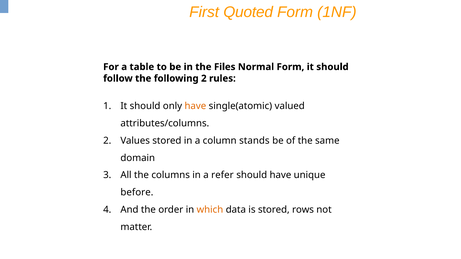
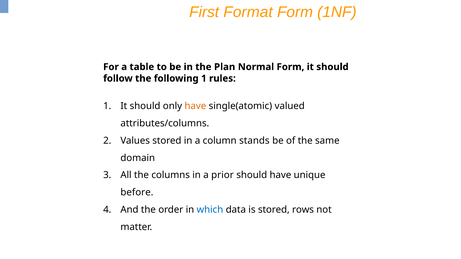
Quoted: Quoted -> Format
Files: Files -> Plan
following 2: 2 -> 1
refer: refer -> prior
which colour: orange -> blue
